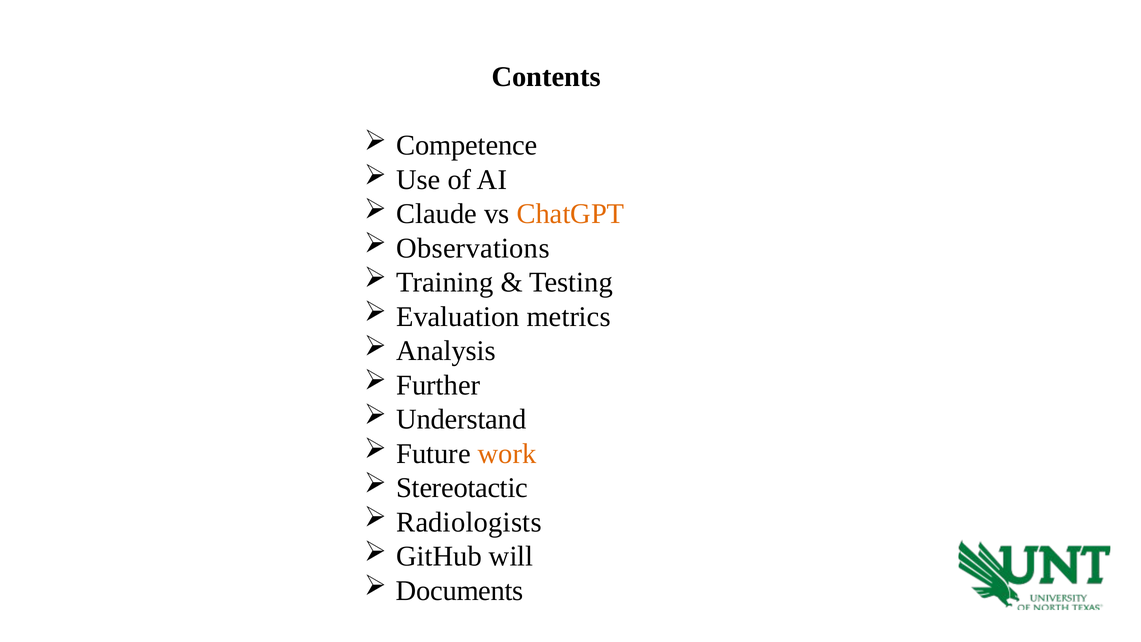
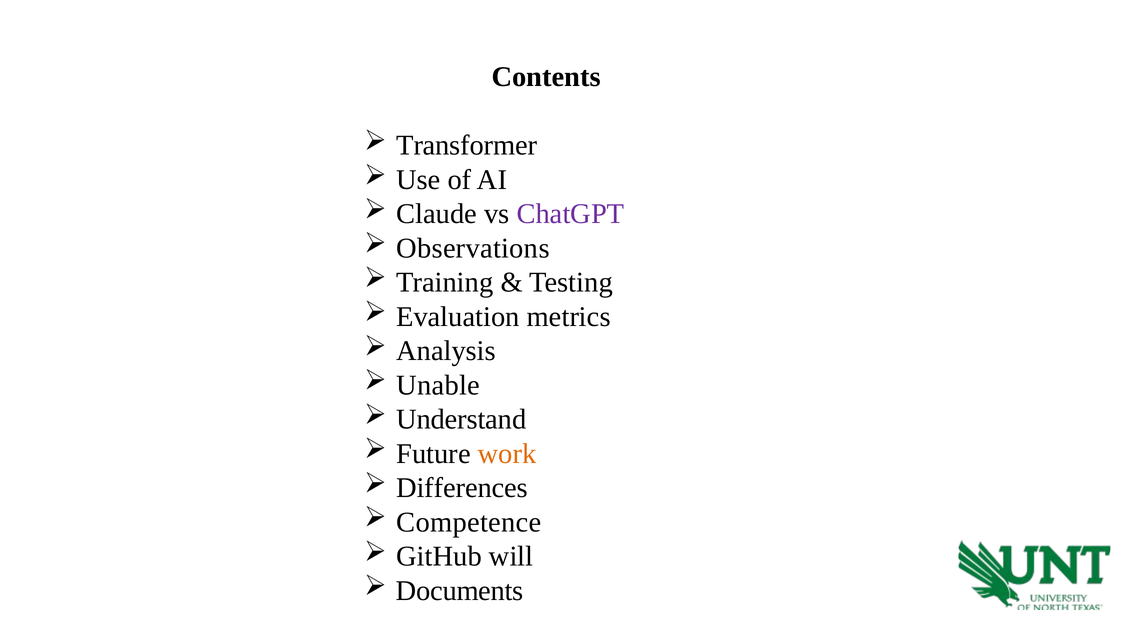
Competence: Competence -> Transformer
ChatGPT colour: orange -> purple
Further: Further -> Unable
Stereotactic: Stereotactic -> Differences
Radiologists: Radiologists -> Competence
